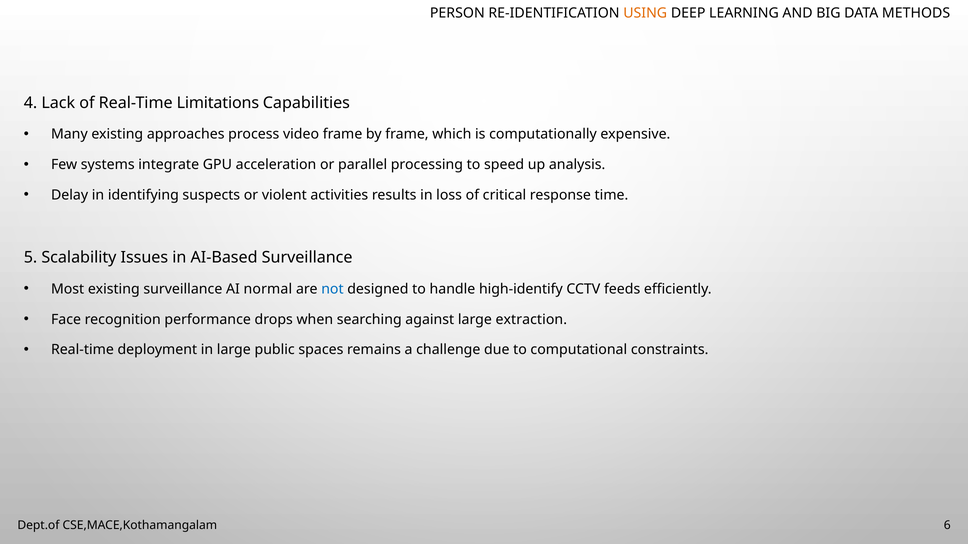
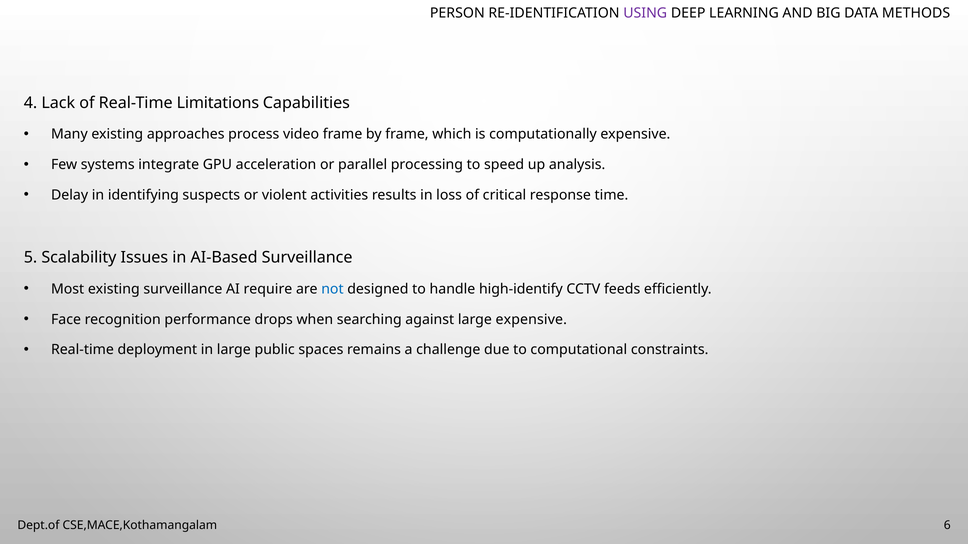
USING colour: orange -> purple
normal: normal -> require
large extraction: extraction -> expensive
